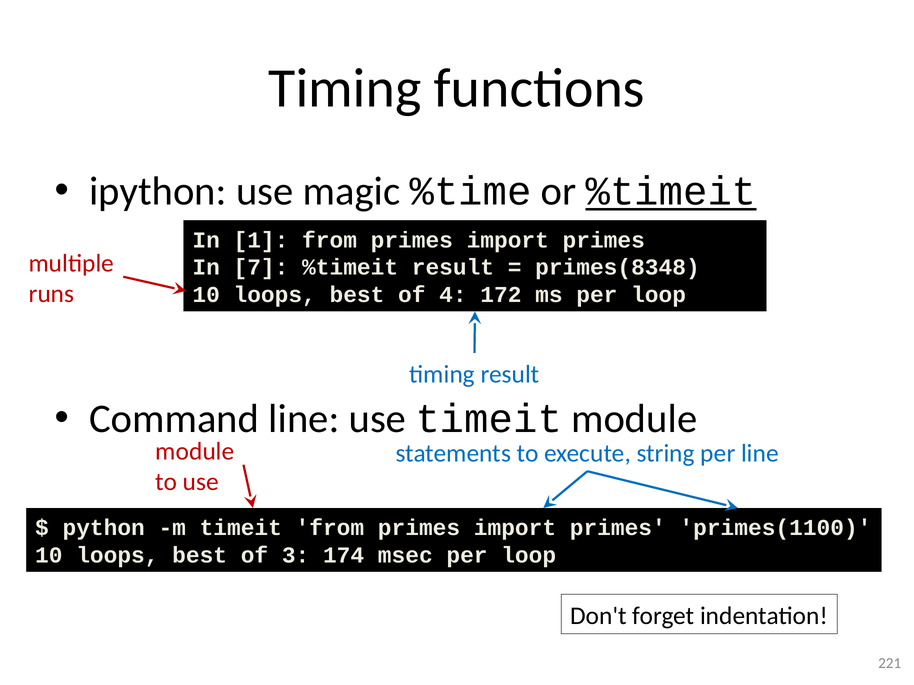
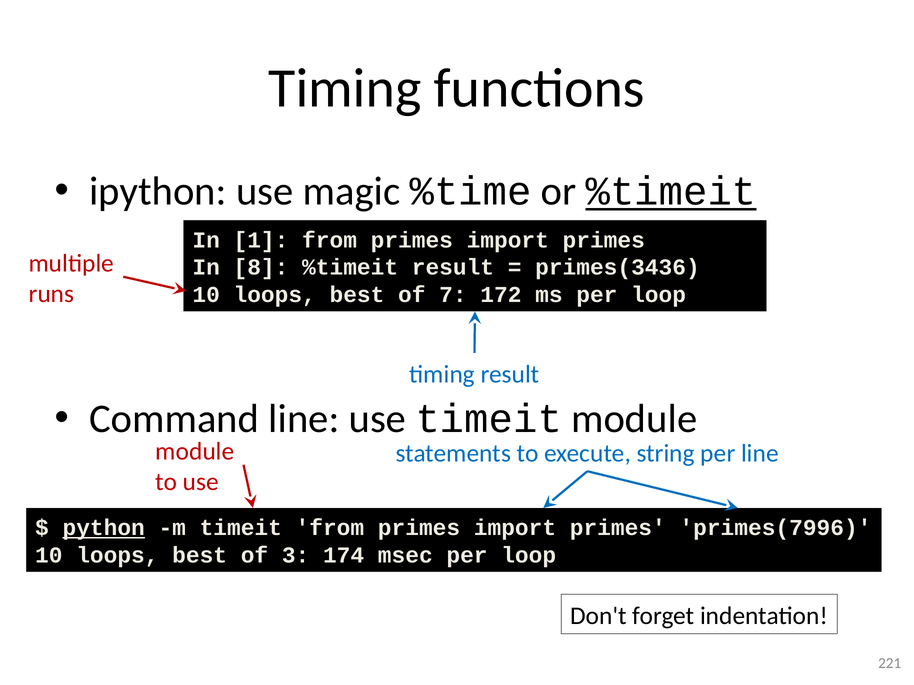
7: 7 -> 8
primes(8348: primes(8348 -> primes(3436
4: 4 -> 7
python underline: none -> present
primes(1100: primes(1100 -> primes(7996
